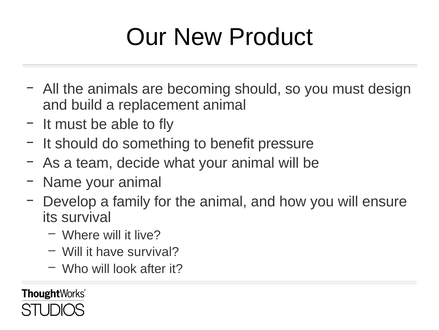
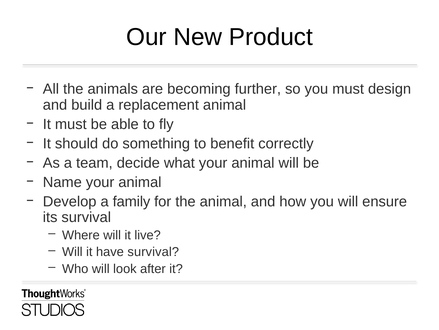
becoming should: should -> further
pressure: pressure -> correctly
